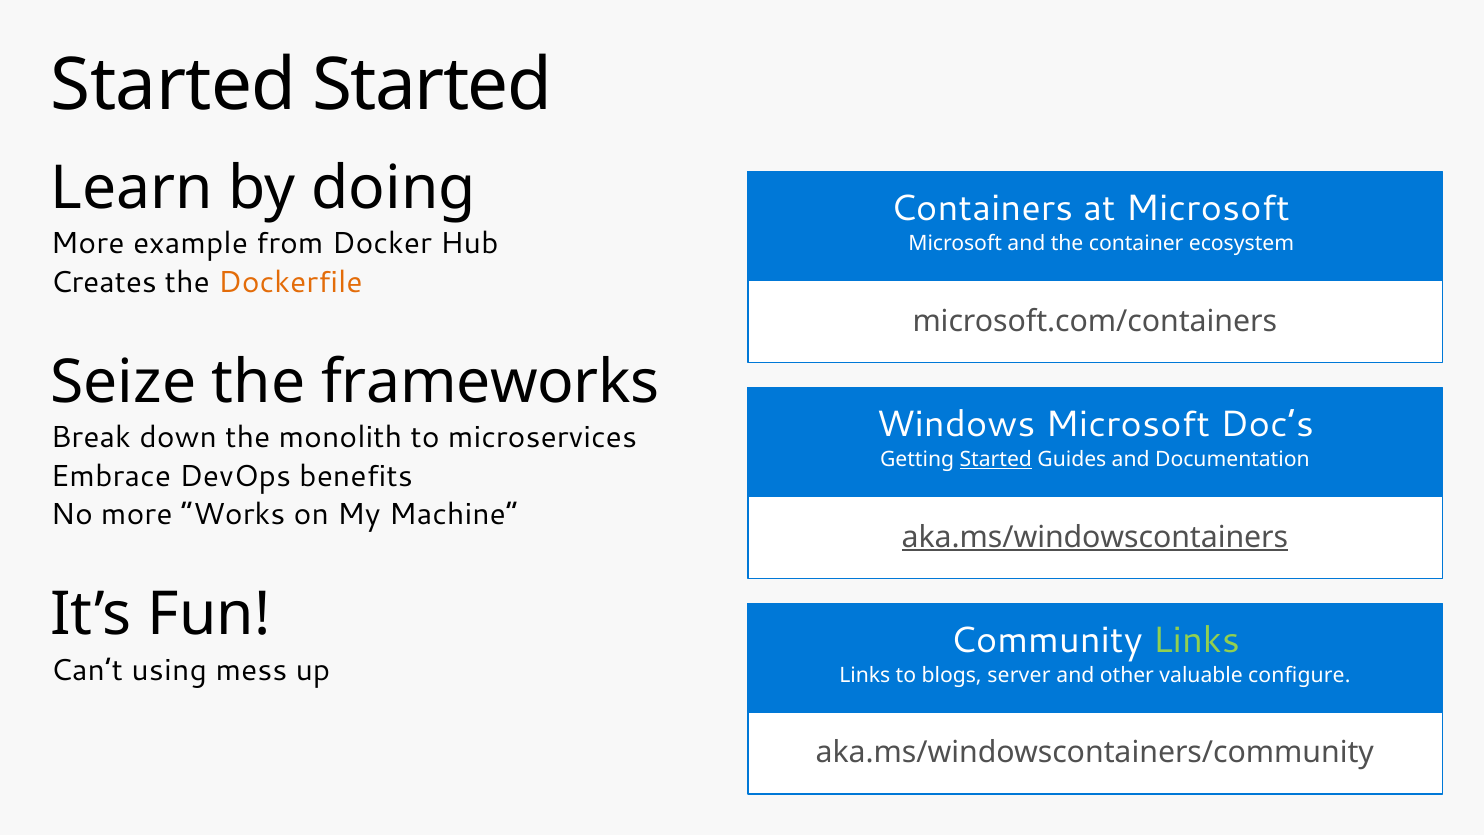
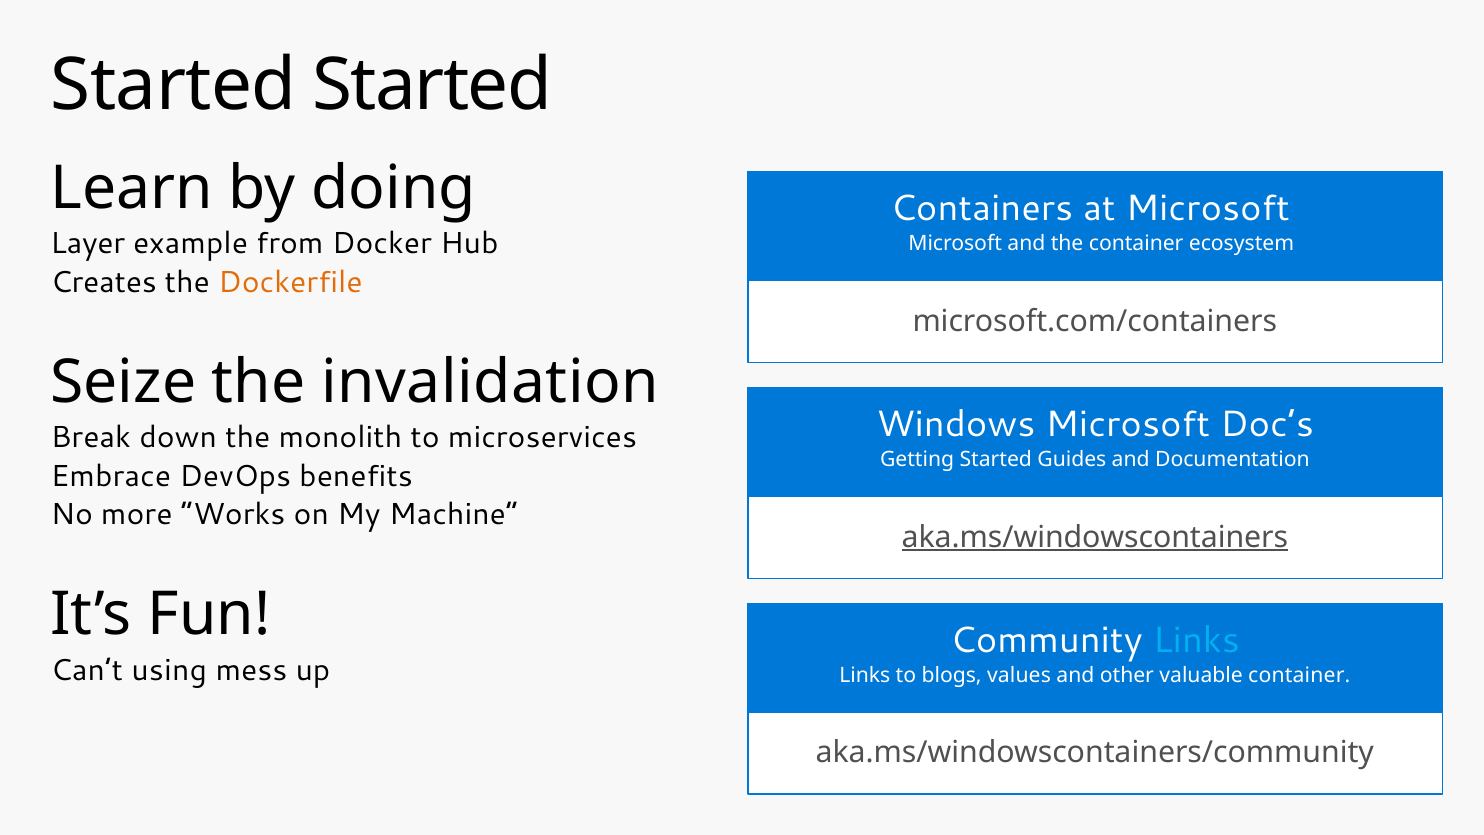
More at (88, 244): More -> Layer
frameworks: frameworks -> invalidation
Started at (996, 460) underline: present -> none
Links at (1196, 640) colour: light green -> light blue
server: server -> values
valuable configure: configure -> container
